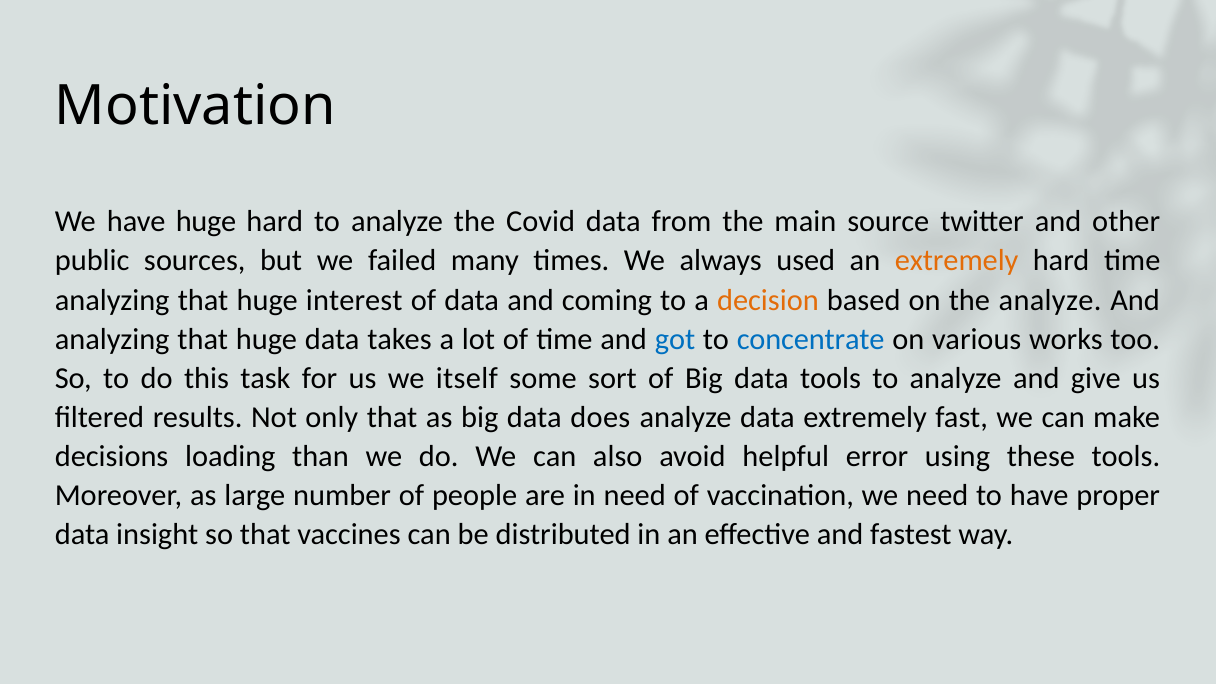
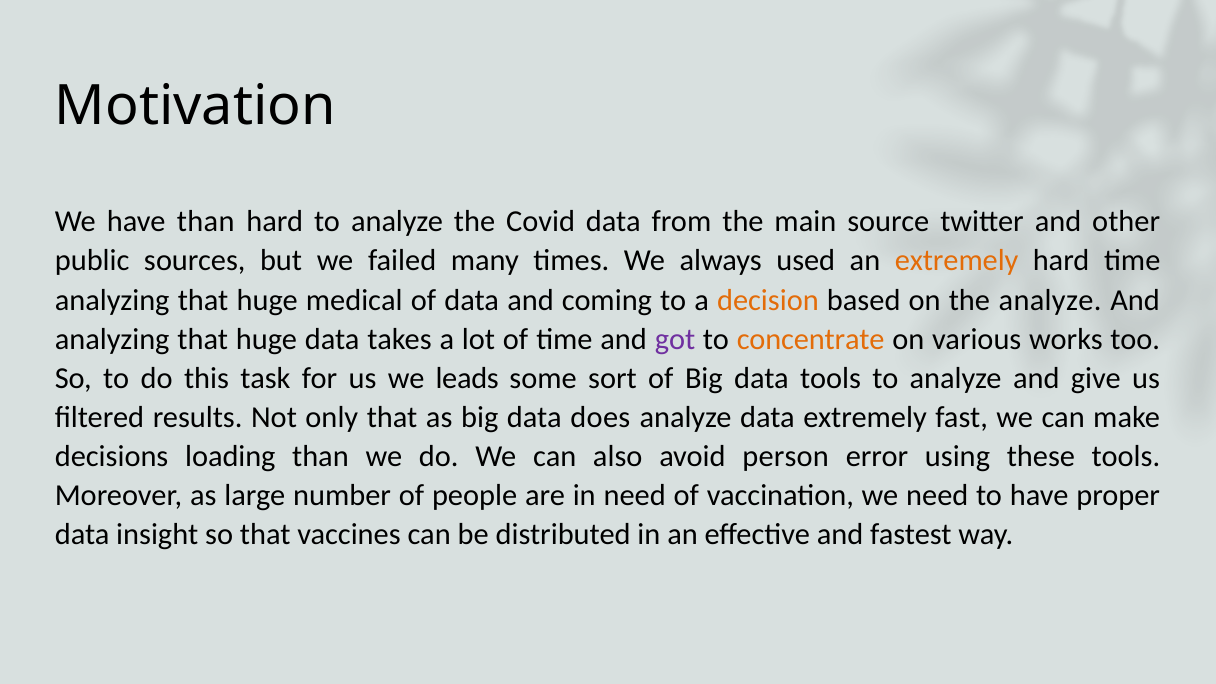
have huge: huge -> than
interest: interest -> medical
got colour: blue -> purple
concentrate colour: blue -> orange
itself: itself -> leads
helpful: helpful -> person
